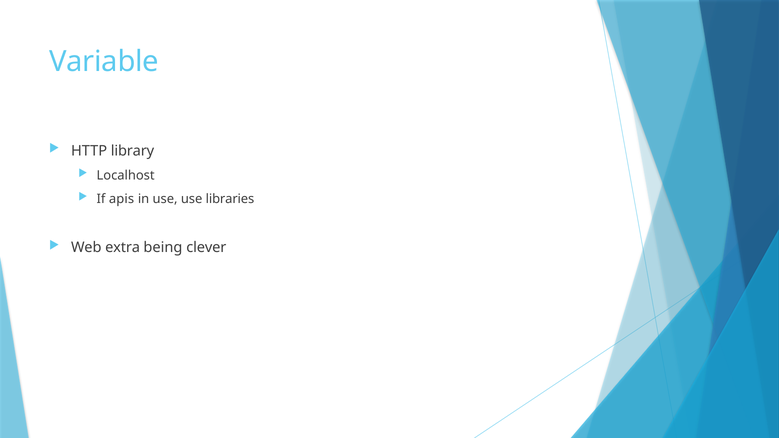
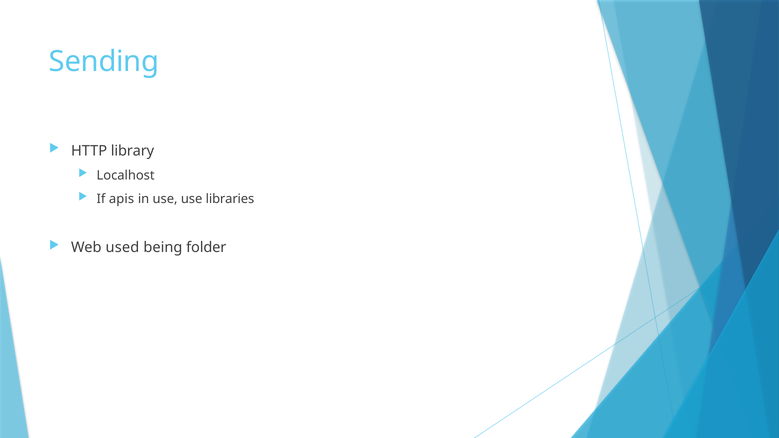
Variable: Variable -> Sending
extra: extra -> used
clever: clever -> folder
